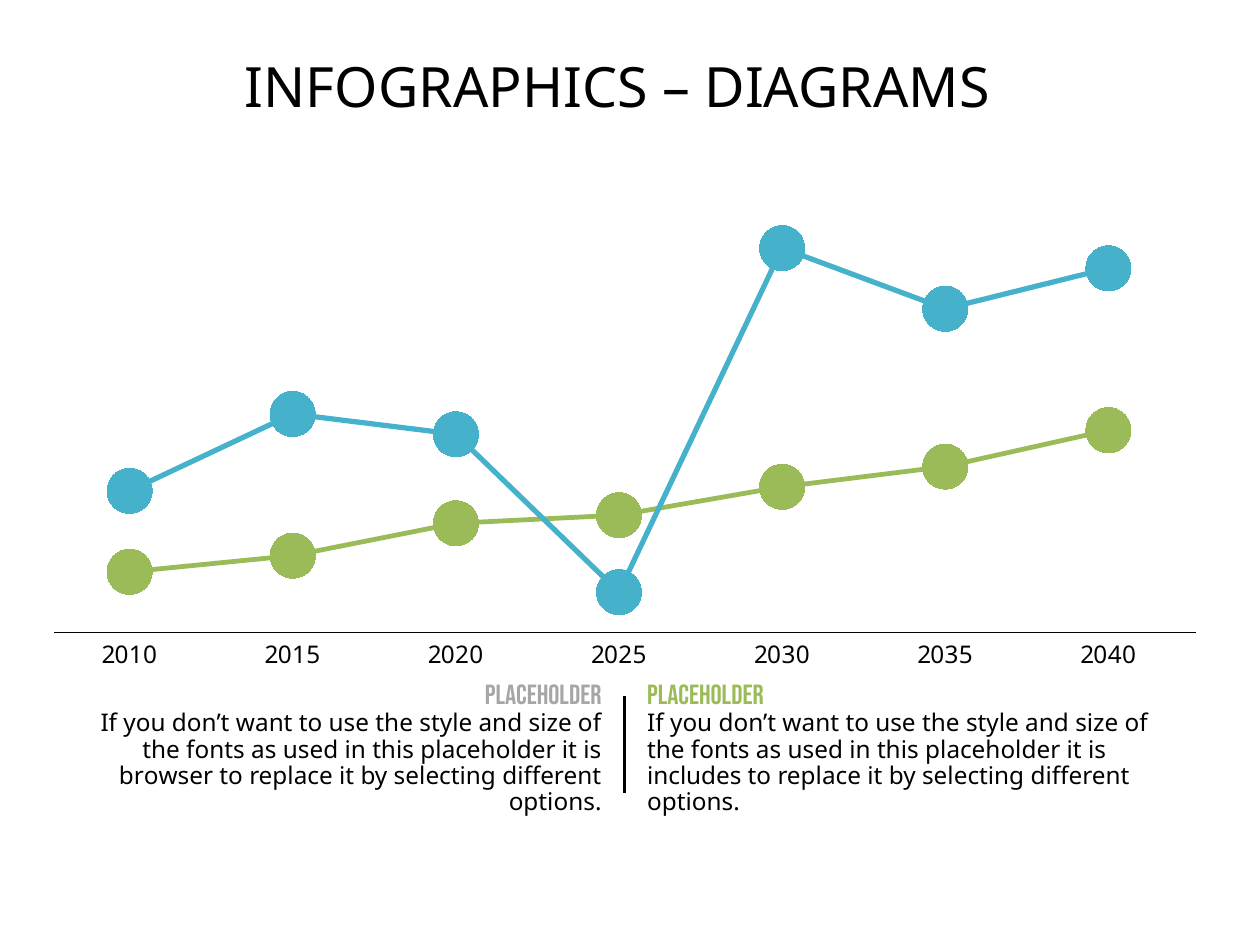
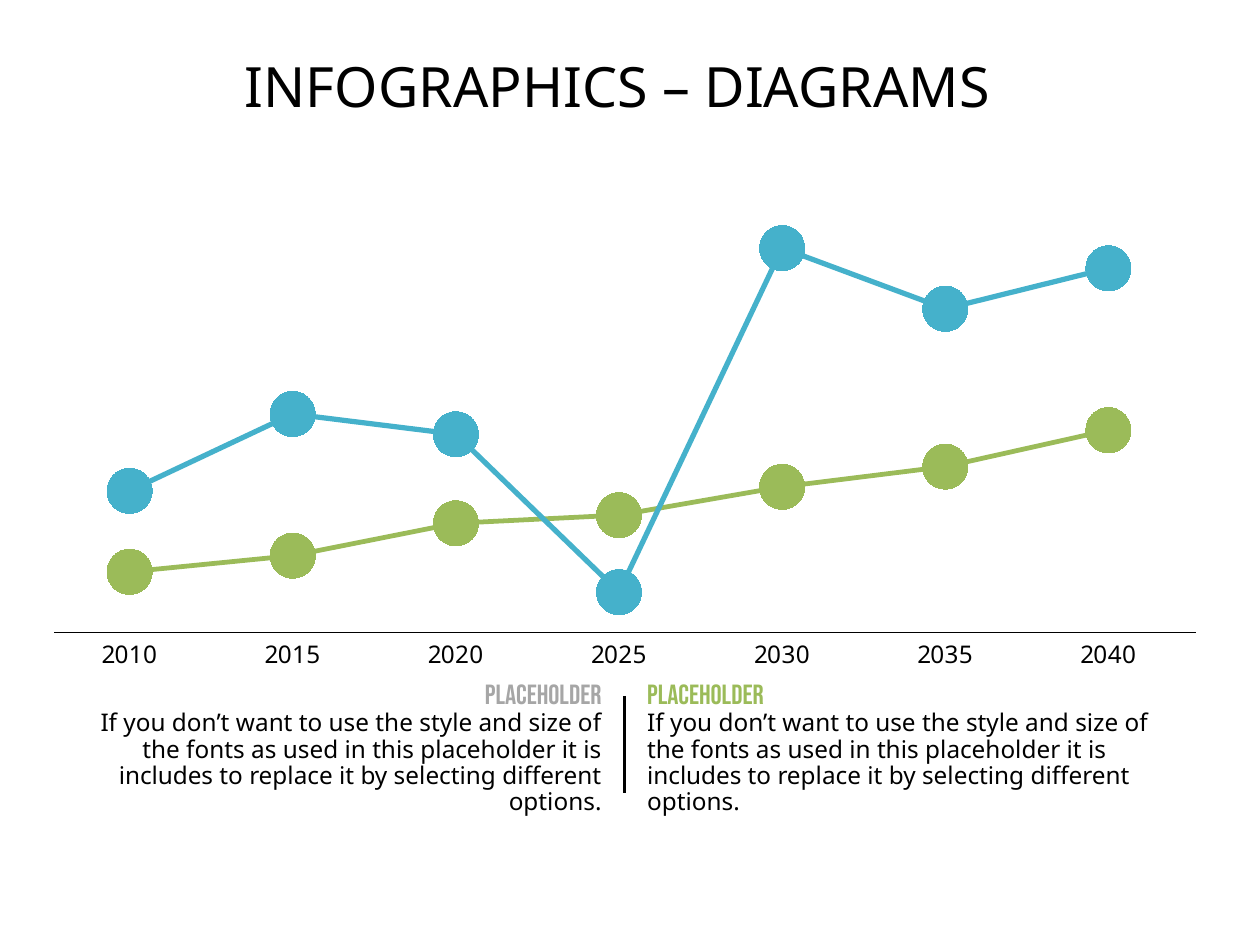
browser at (166, 777): browser -> includes
